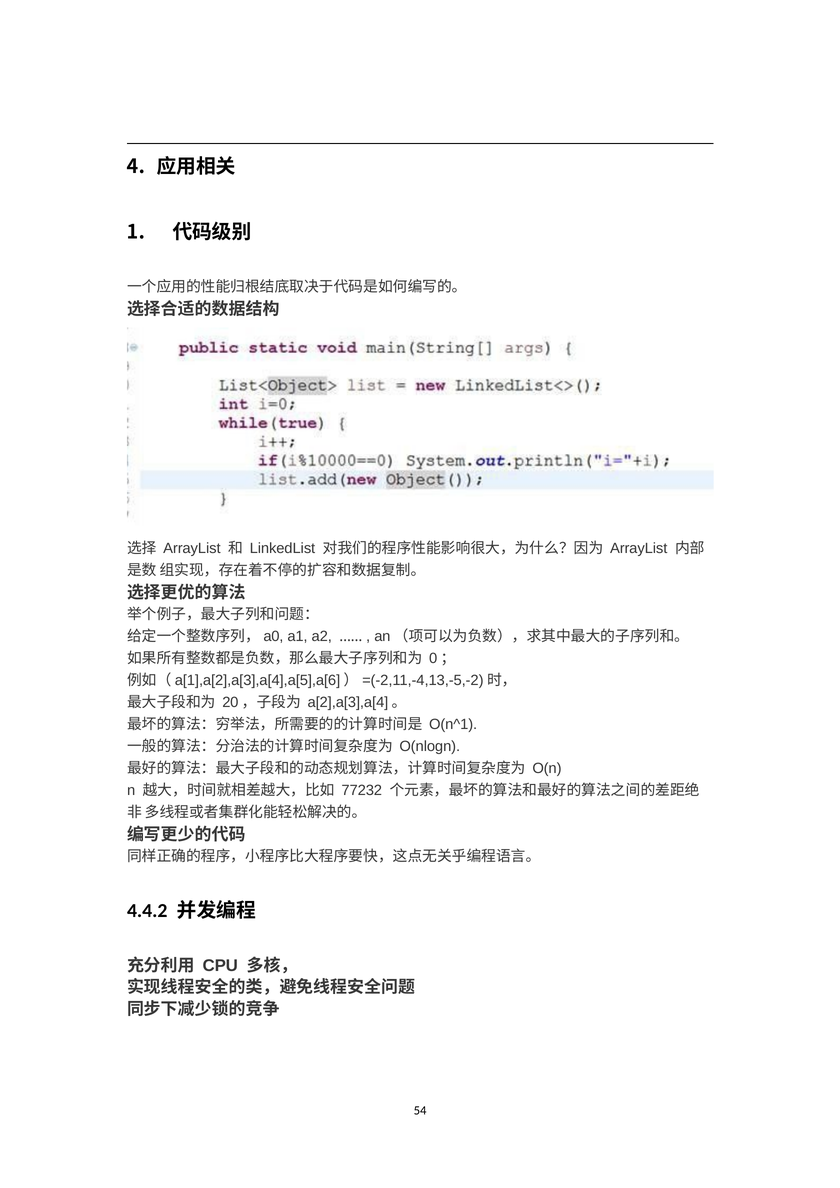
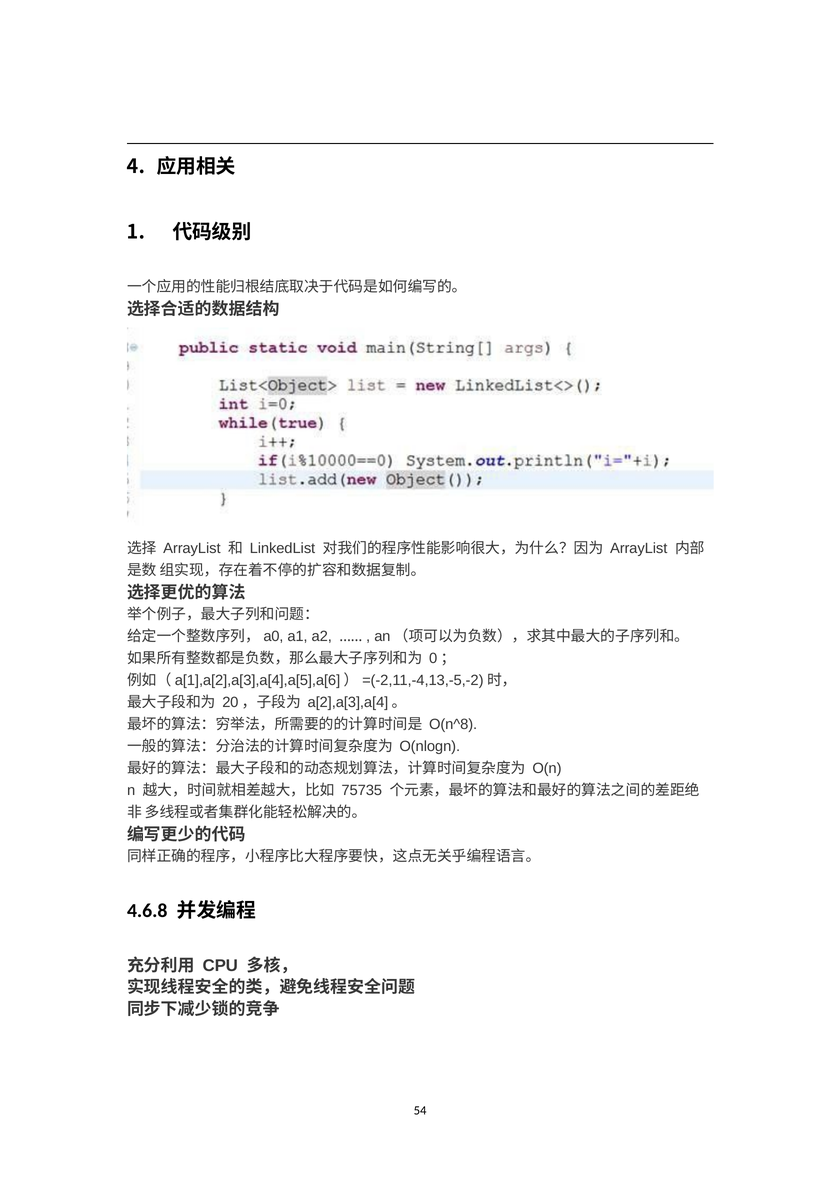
O(n^1: O(n^1 -> O(n^8
77232: 77232 -> 75735
4.4.2: 4.4.2 -> 4.6.8
